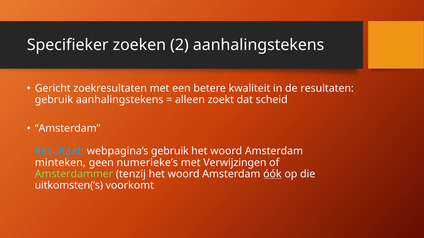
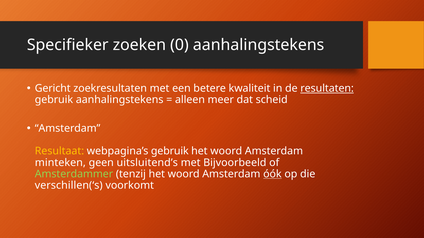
2: 2 -> 0
resultaten underline: none -> present
zoekt: zoekt -> meer
Resultaat colour: light blue -> yellow
numerieke’s: numerieke’s -> uitsluitend’s
Verwijzingen: Verwijzingen -> Bijvoorbeeld
uitkomsten(‘s: uitkomsten(‘s -> verschillen(‘s
